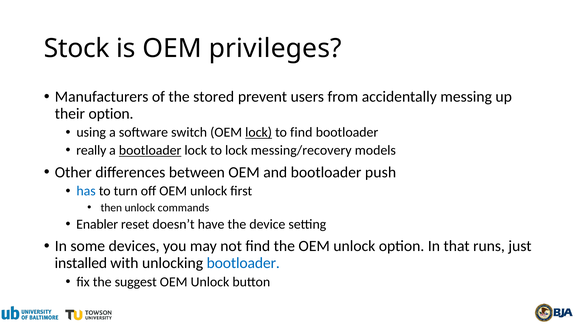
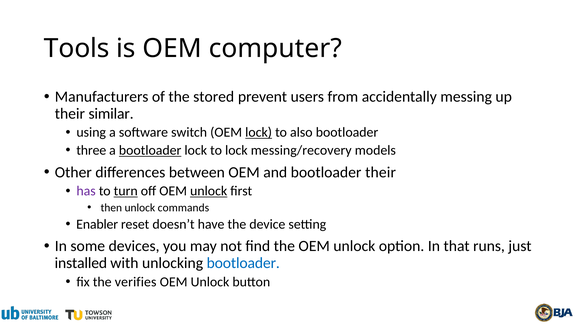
Stock: Stock -> Tools
privileges: privileges -> computer
their option: option -> similar
to find: find -> also
really: really -> three
bootloader push: push -> their
has colour: blue -> purple
turn underline: none -> present
unlock at (209, 191) underline: none -> present
suggest: suggest -> verifies
